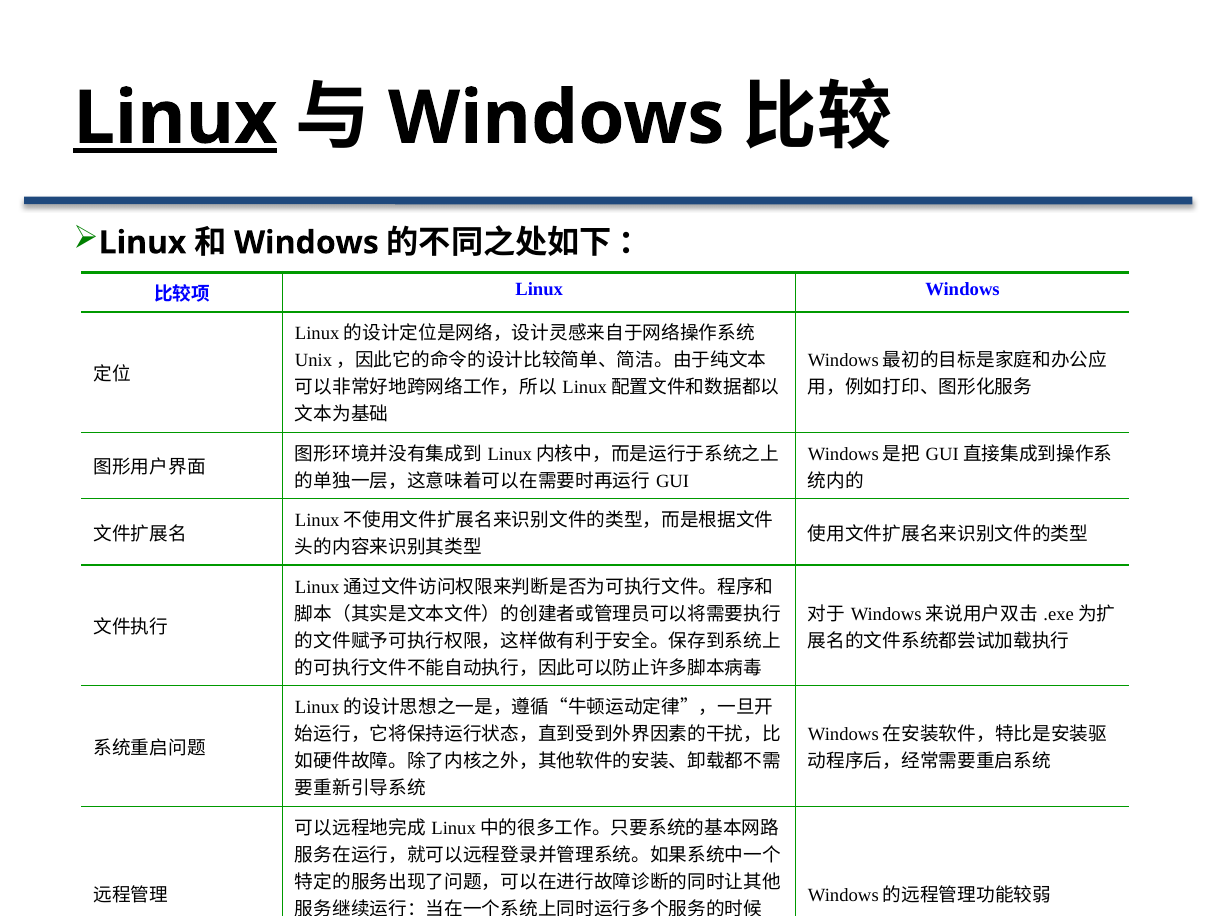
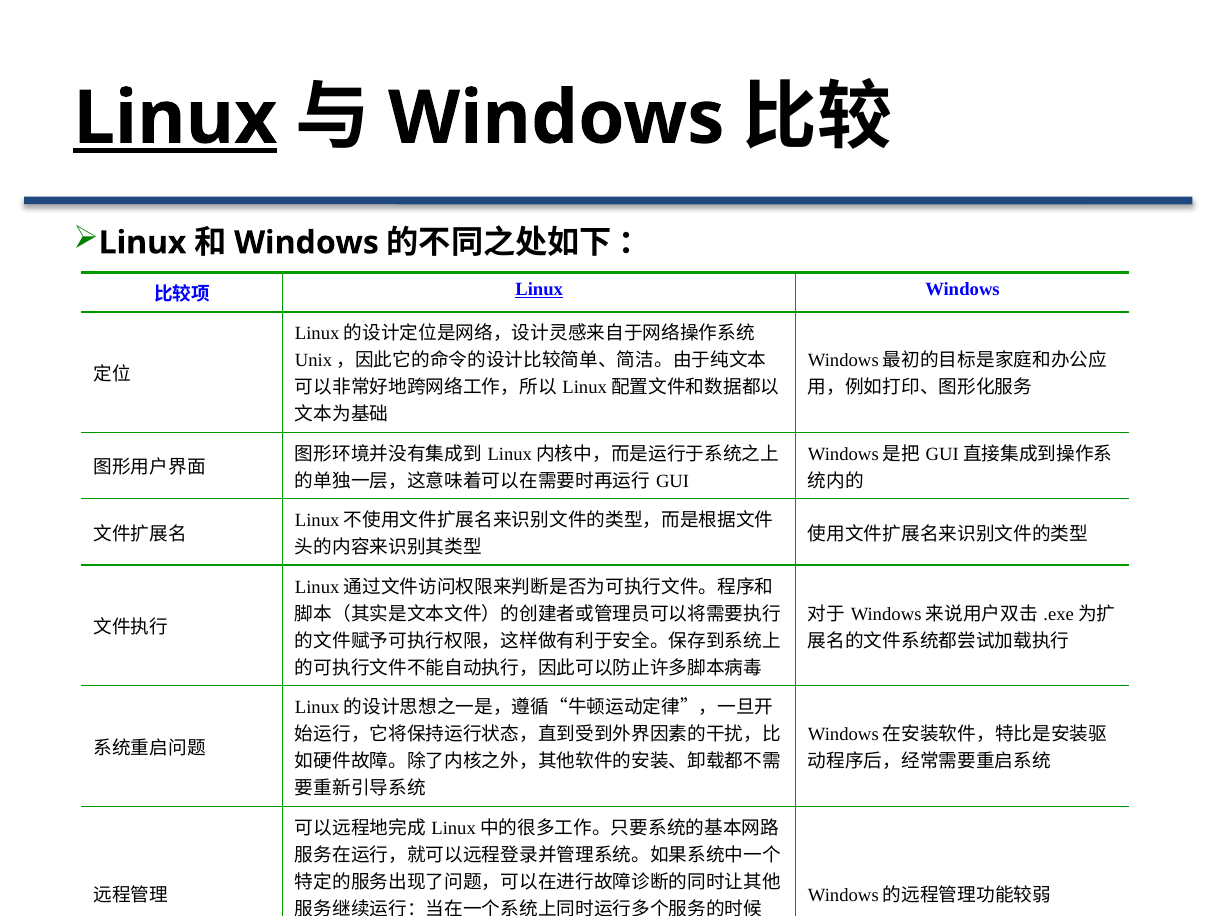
Linux at (539, 289) underline: none -> present
